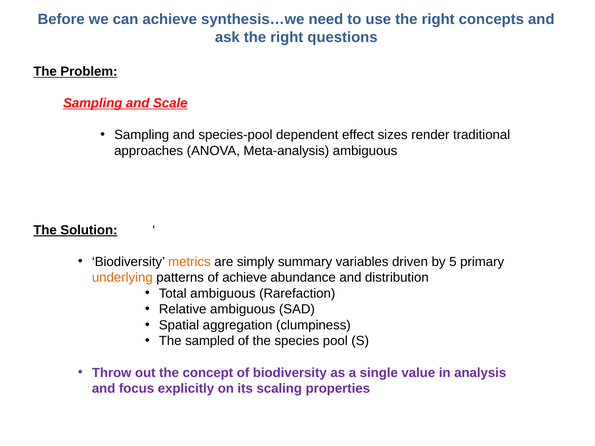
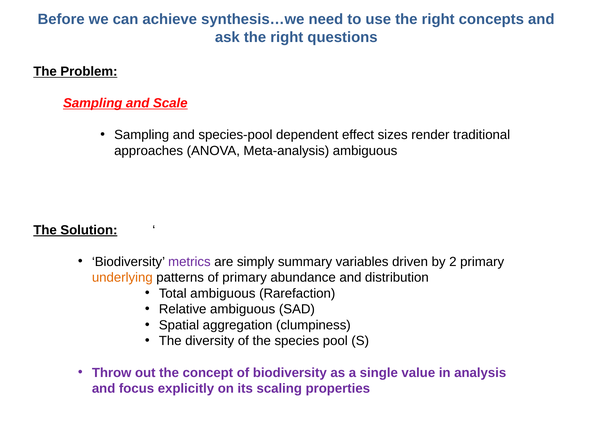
metrics colour: orange -> purple
5: 5 -> 2
of achieve: achieve -> primary
sampled: sampled -> diversity
